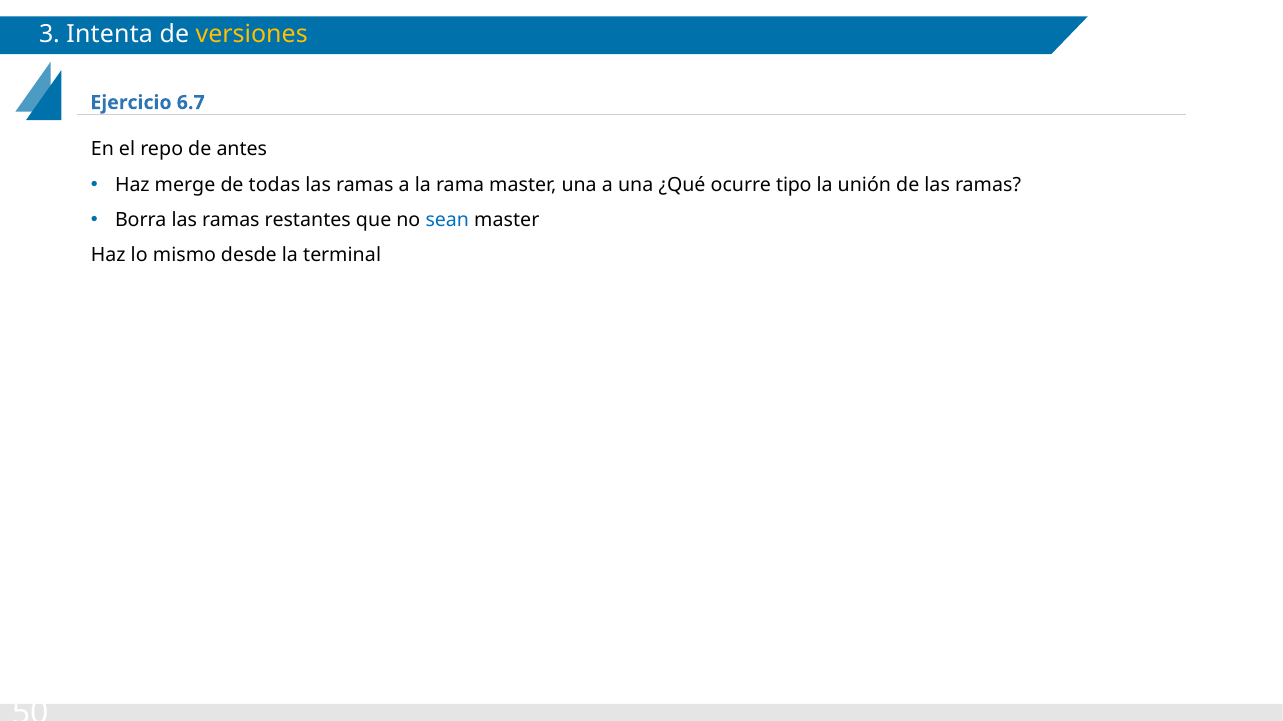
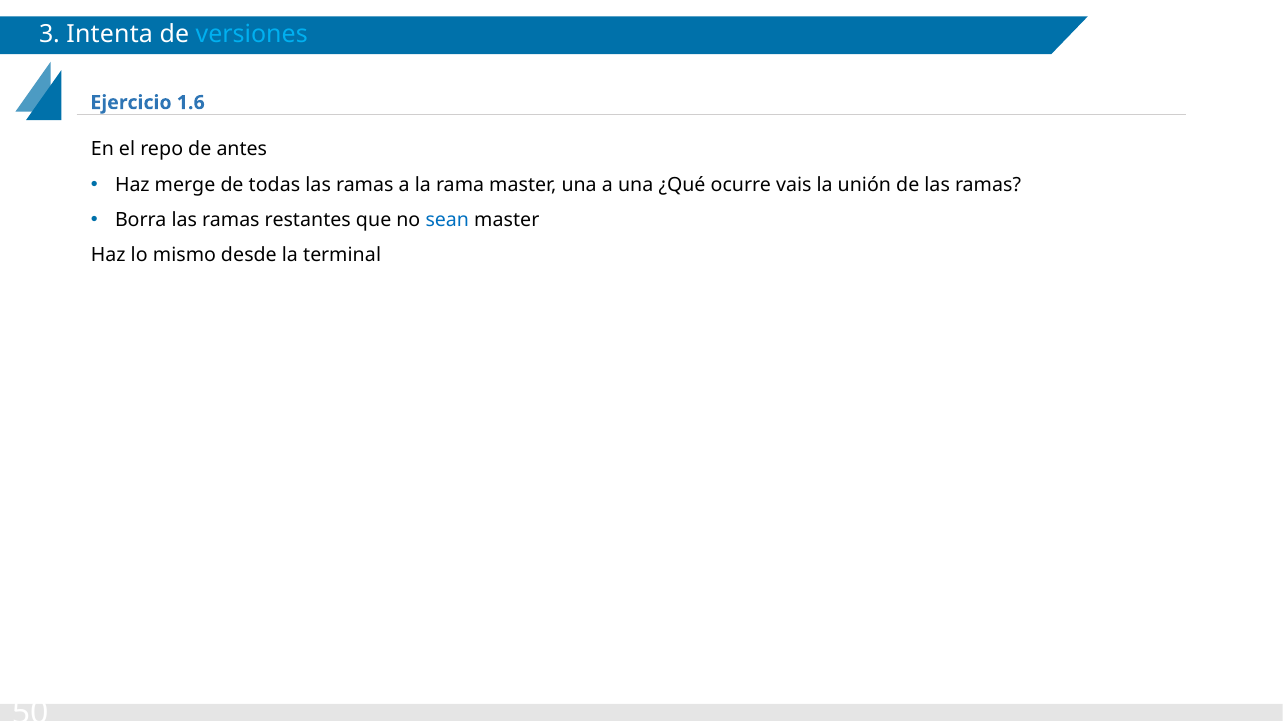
versiones colour: yellow -> light blue
6.7: 6.7 -> 1.6
tipo: tipo -> vais
